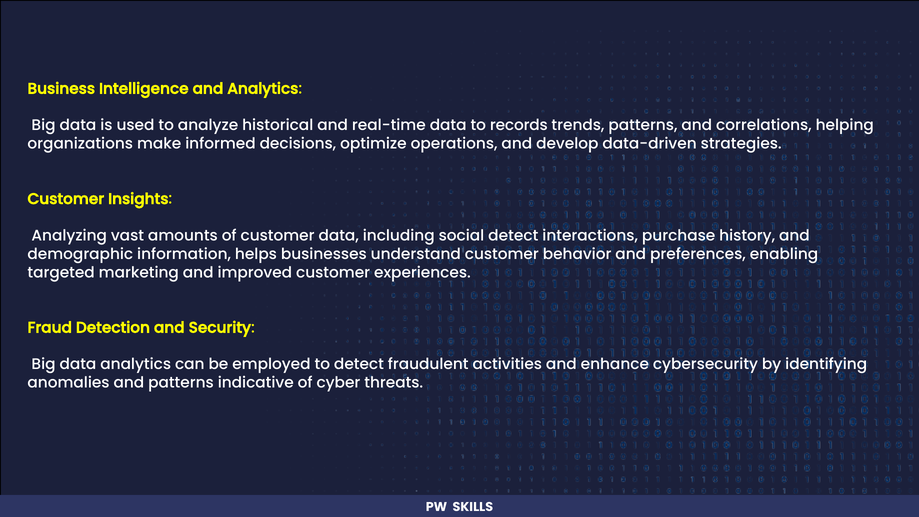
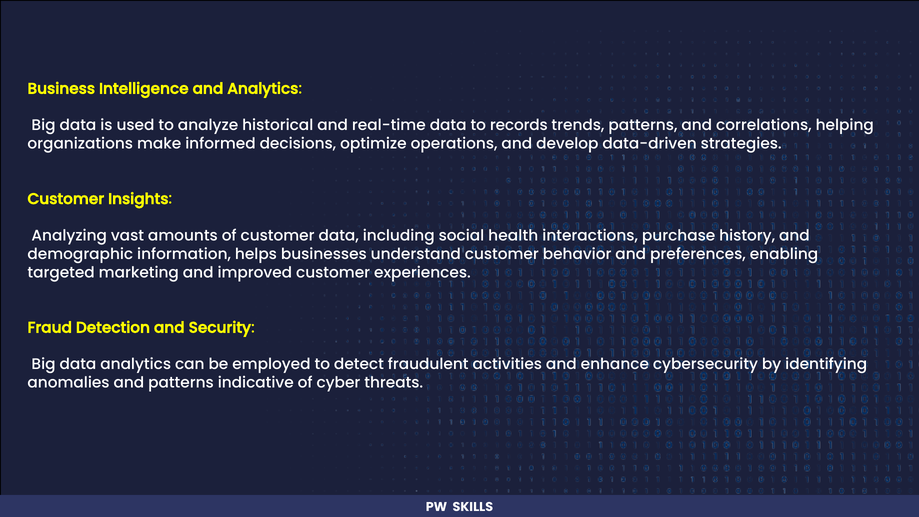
social detect: detect -> health
